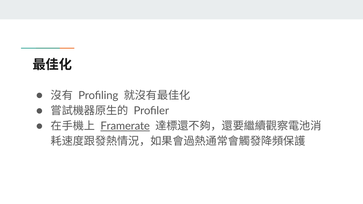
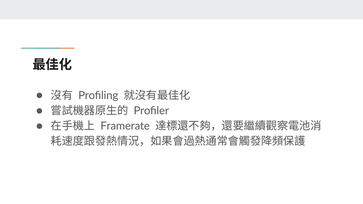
Framerate underline: present -> none
